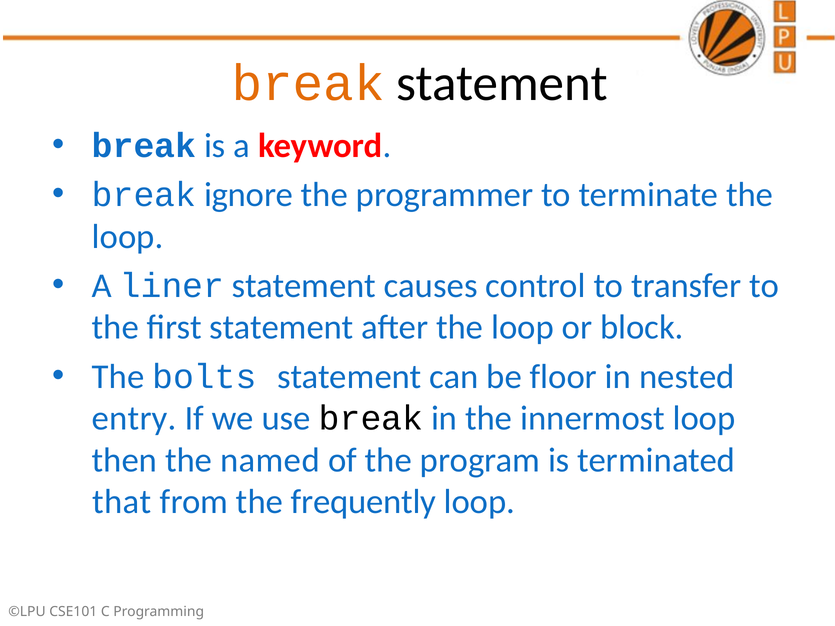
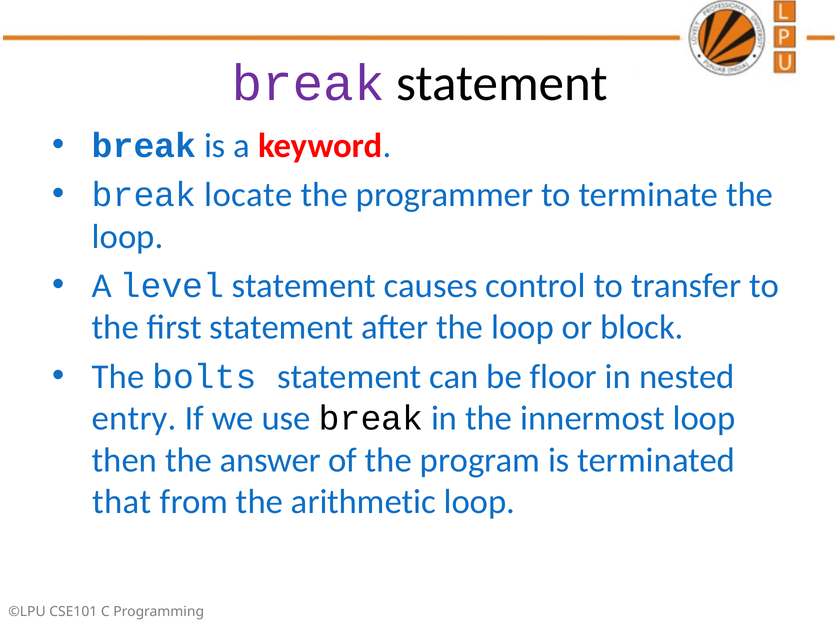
break at (308, 84) colour: orange -> purple
ignore: ignore -> locate
liner: liner -> level
named: named -> answer
frequently: frequently -> arithmetic
